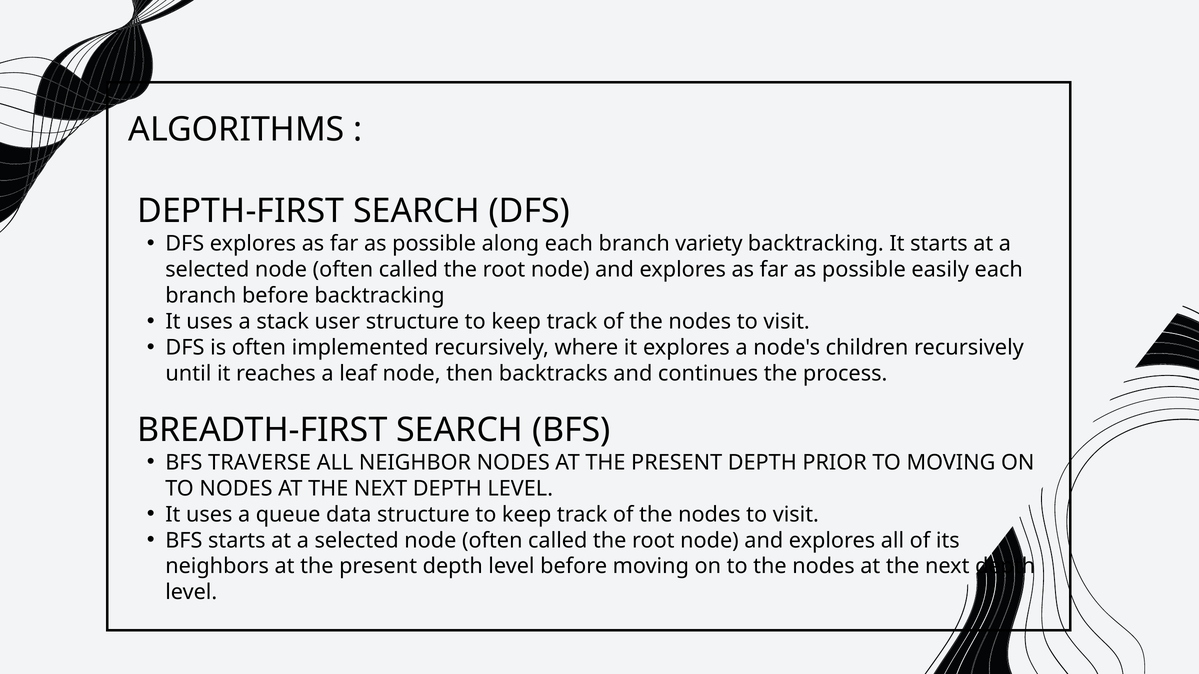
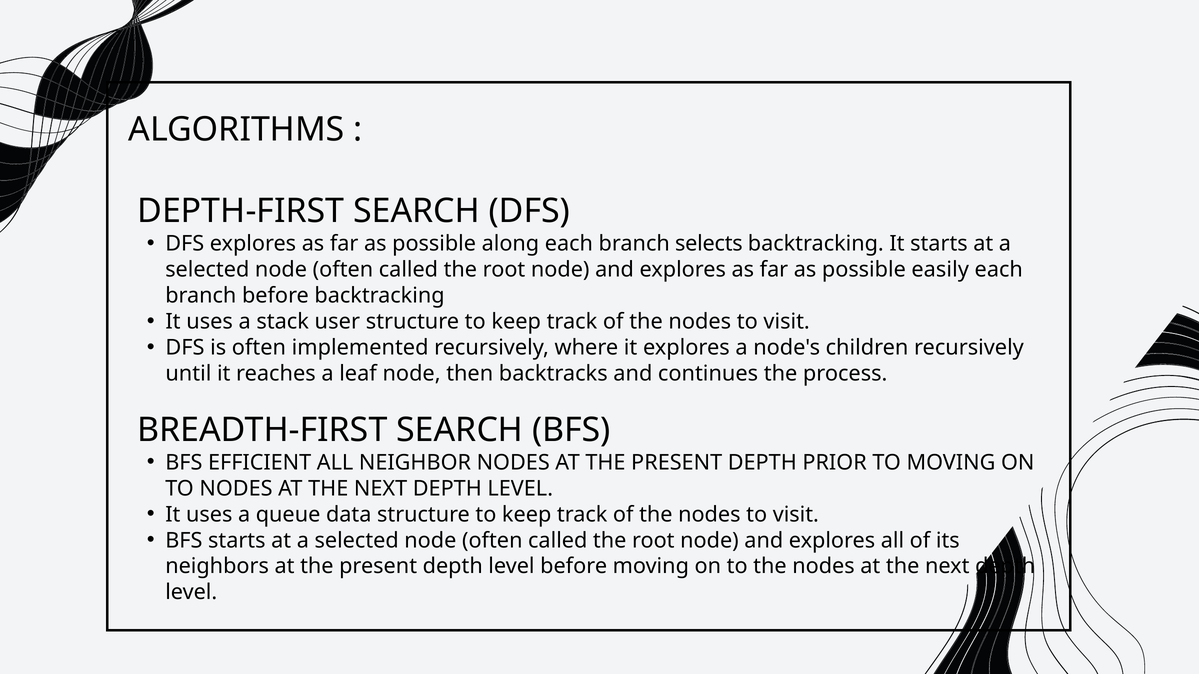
variety: variety -> selects
TRAVERSE: TRAVERSE -> EFFICIENT
